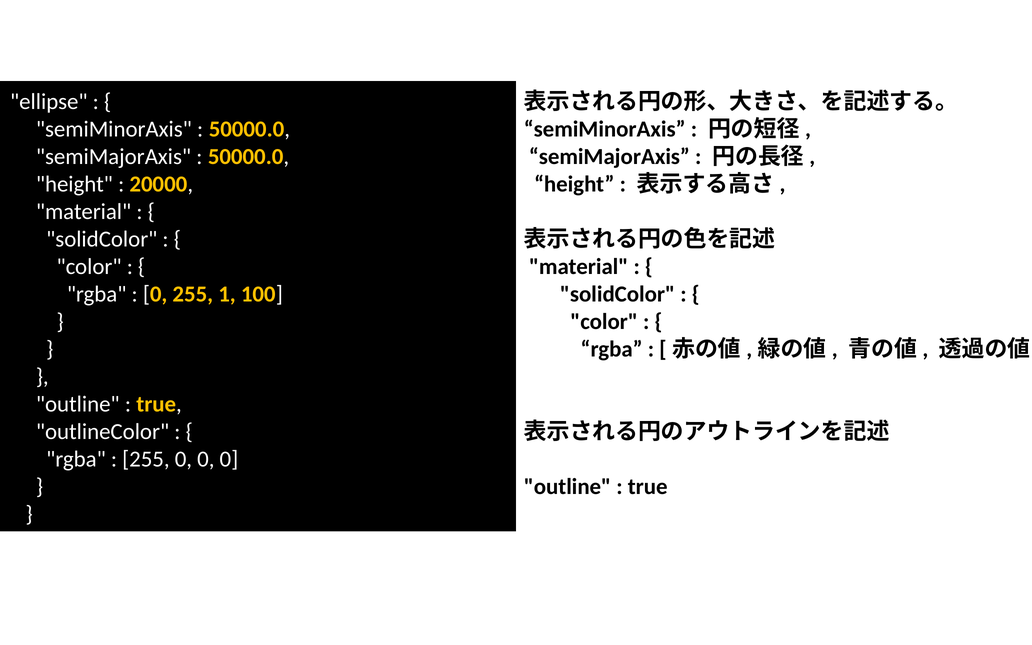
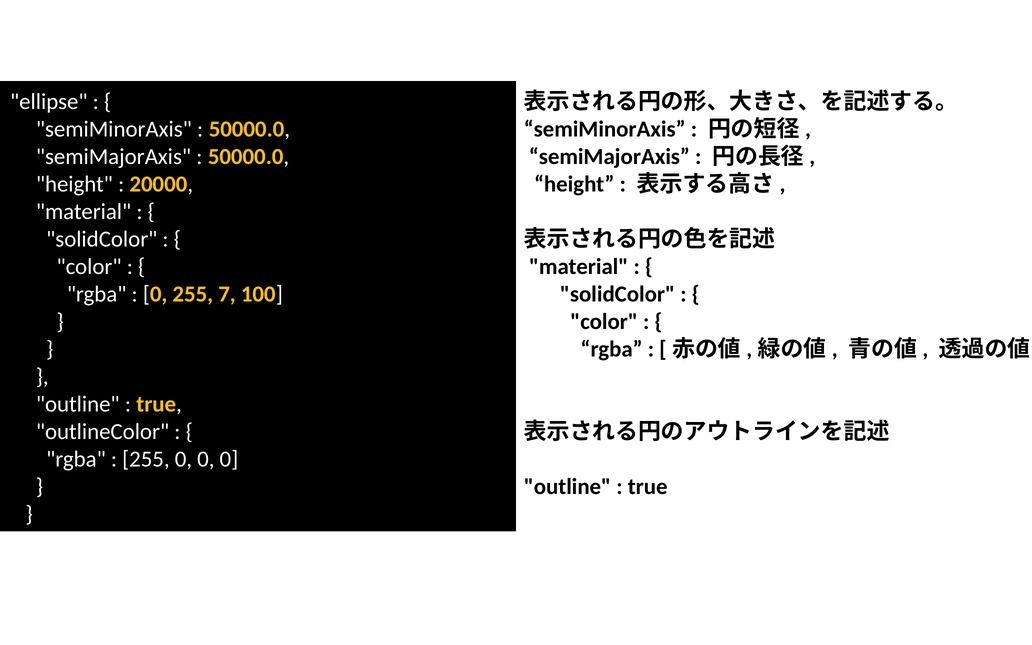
1: 1 -> 7
